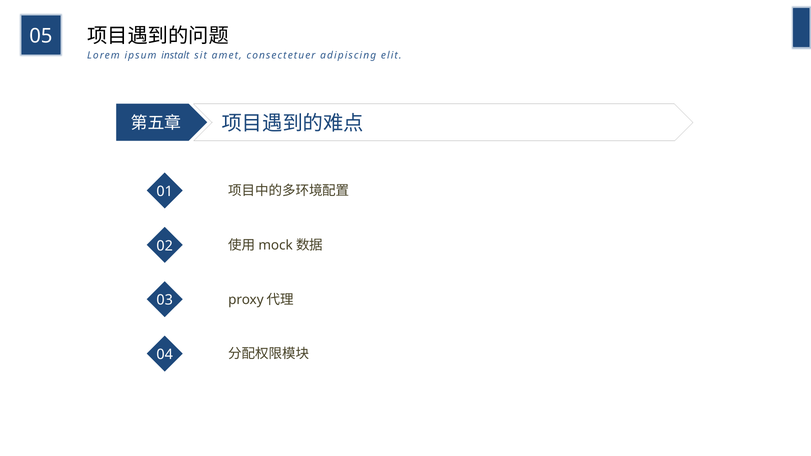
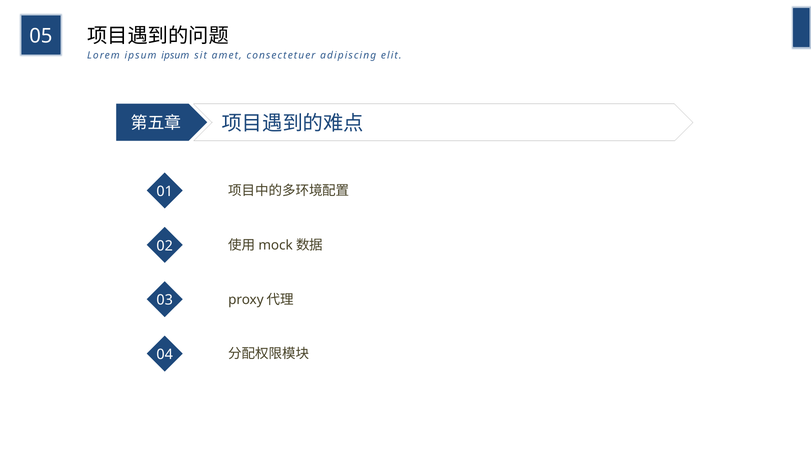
ipsum instalt: instalt -> ipsum
